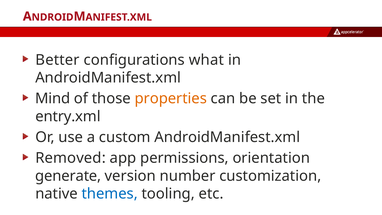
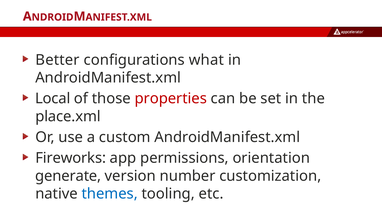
Mind: Mind -> Local
properties colour: orange -> red
entry.xml: entry.xml -> place.xml
Removed: Removed -> Fireworks
